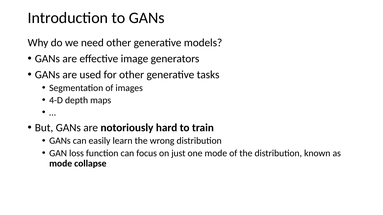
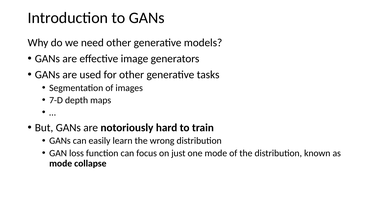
4-D: 4-D -> 7-D
